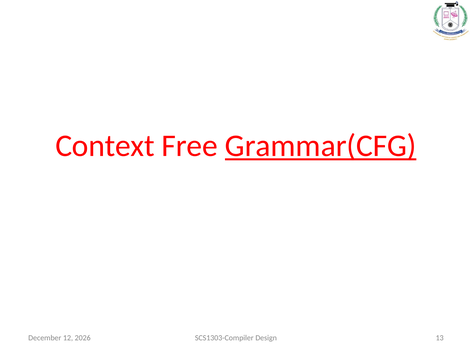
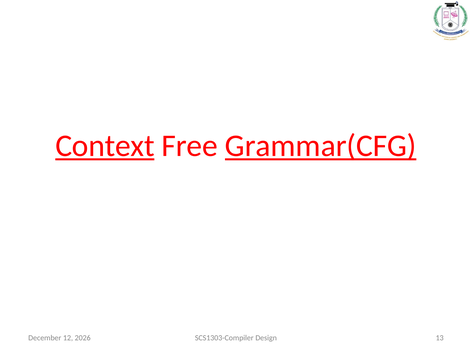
Context underline: none -> present
